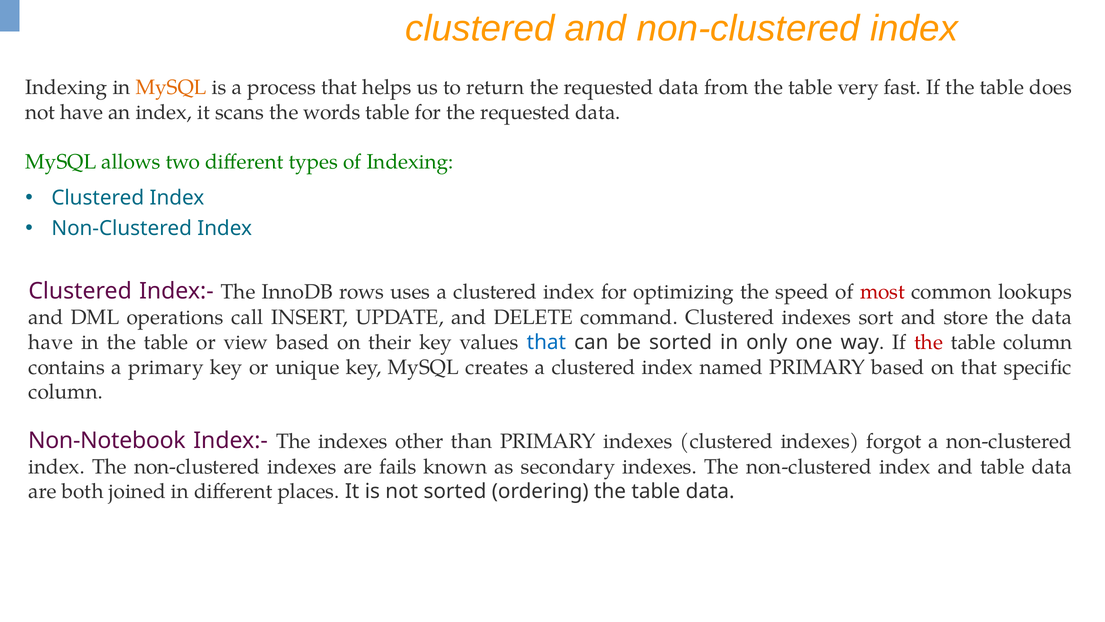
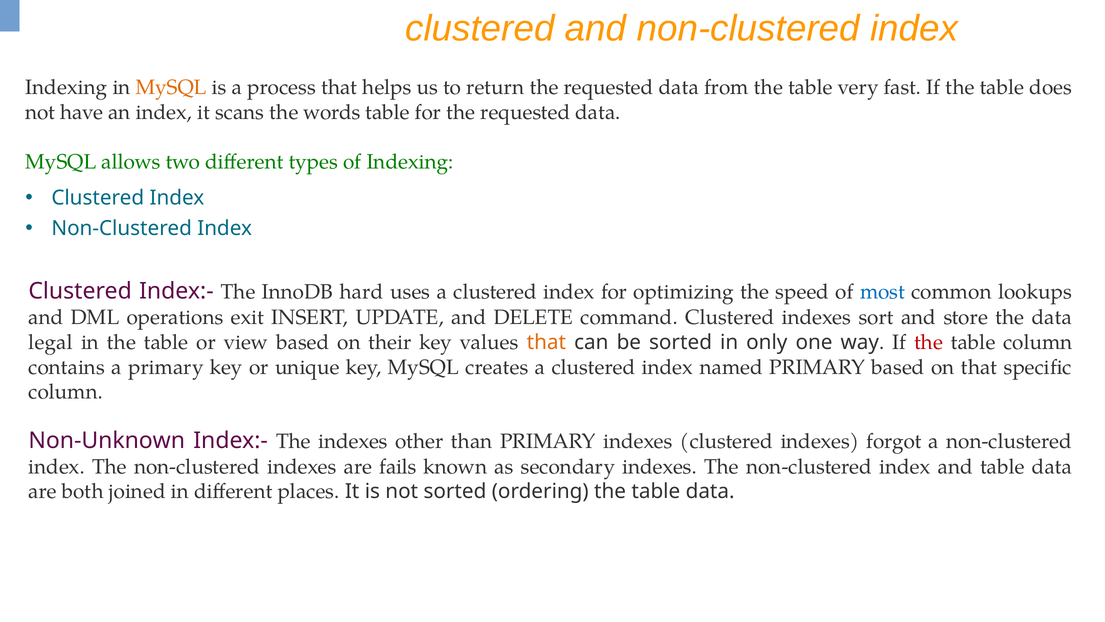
rows: rows -> hard
most colour: red -> blue
call: call -> exit
have at (51, 342): have -> legal
that at (546, 342) colour: blue -> orange
Non-Notebook: Non-Notebook -> Non-Unknown
